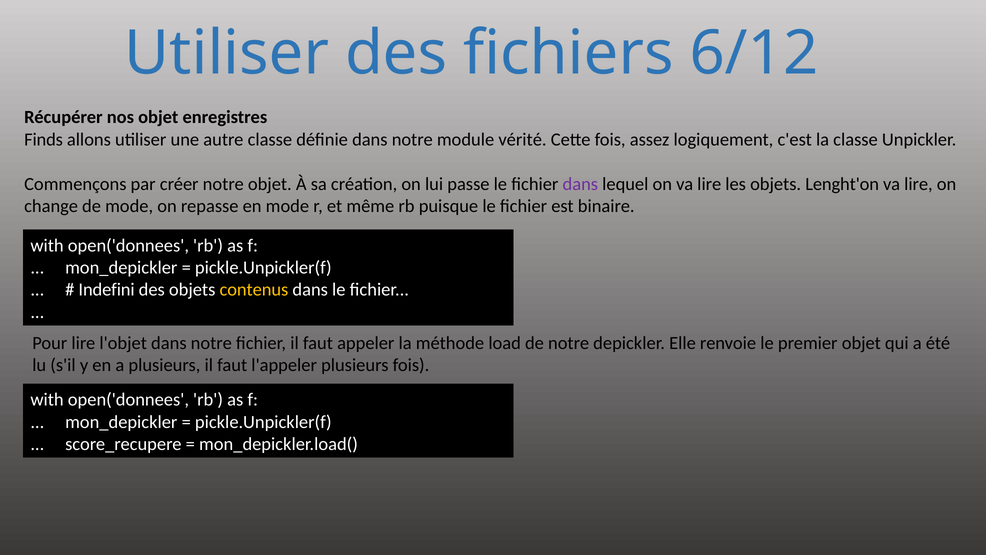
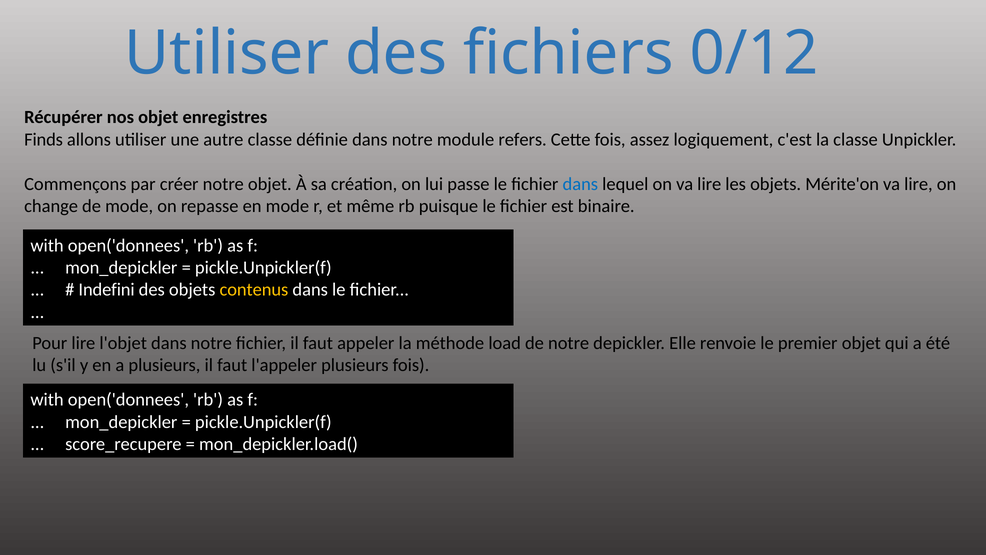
6/12: 6/12 -> 0/12
vérité: vérité -> refers
dans at (580, 184) colour: purple -> blue
Lenght'on: Lenght'on -> Mérite'on
